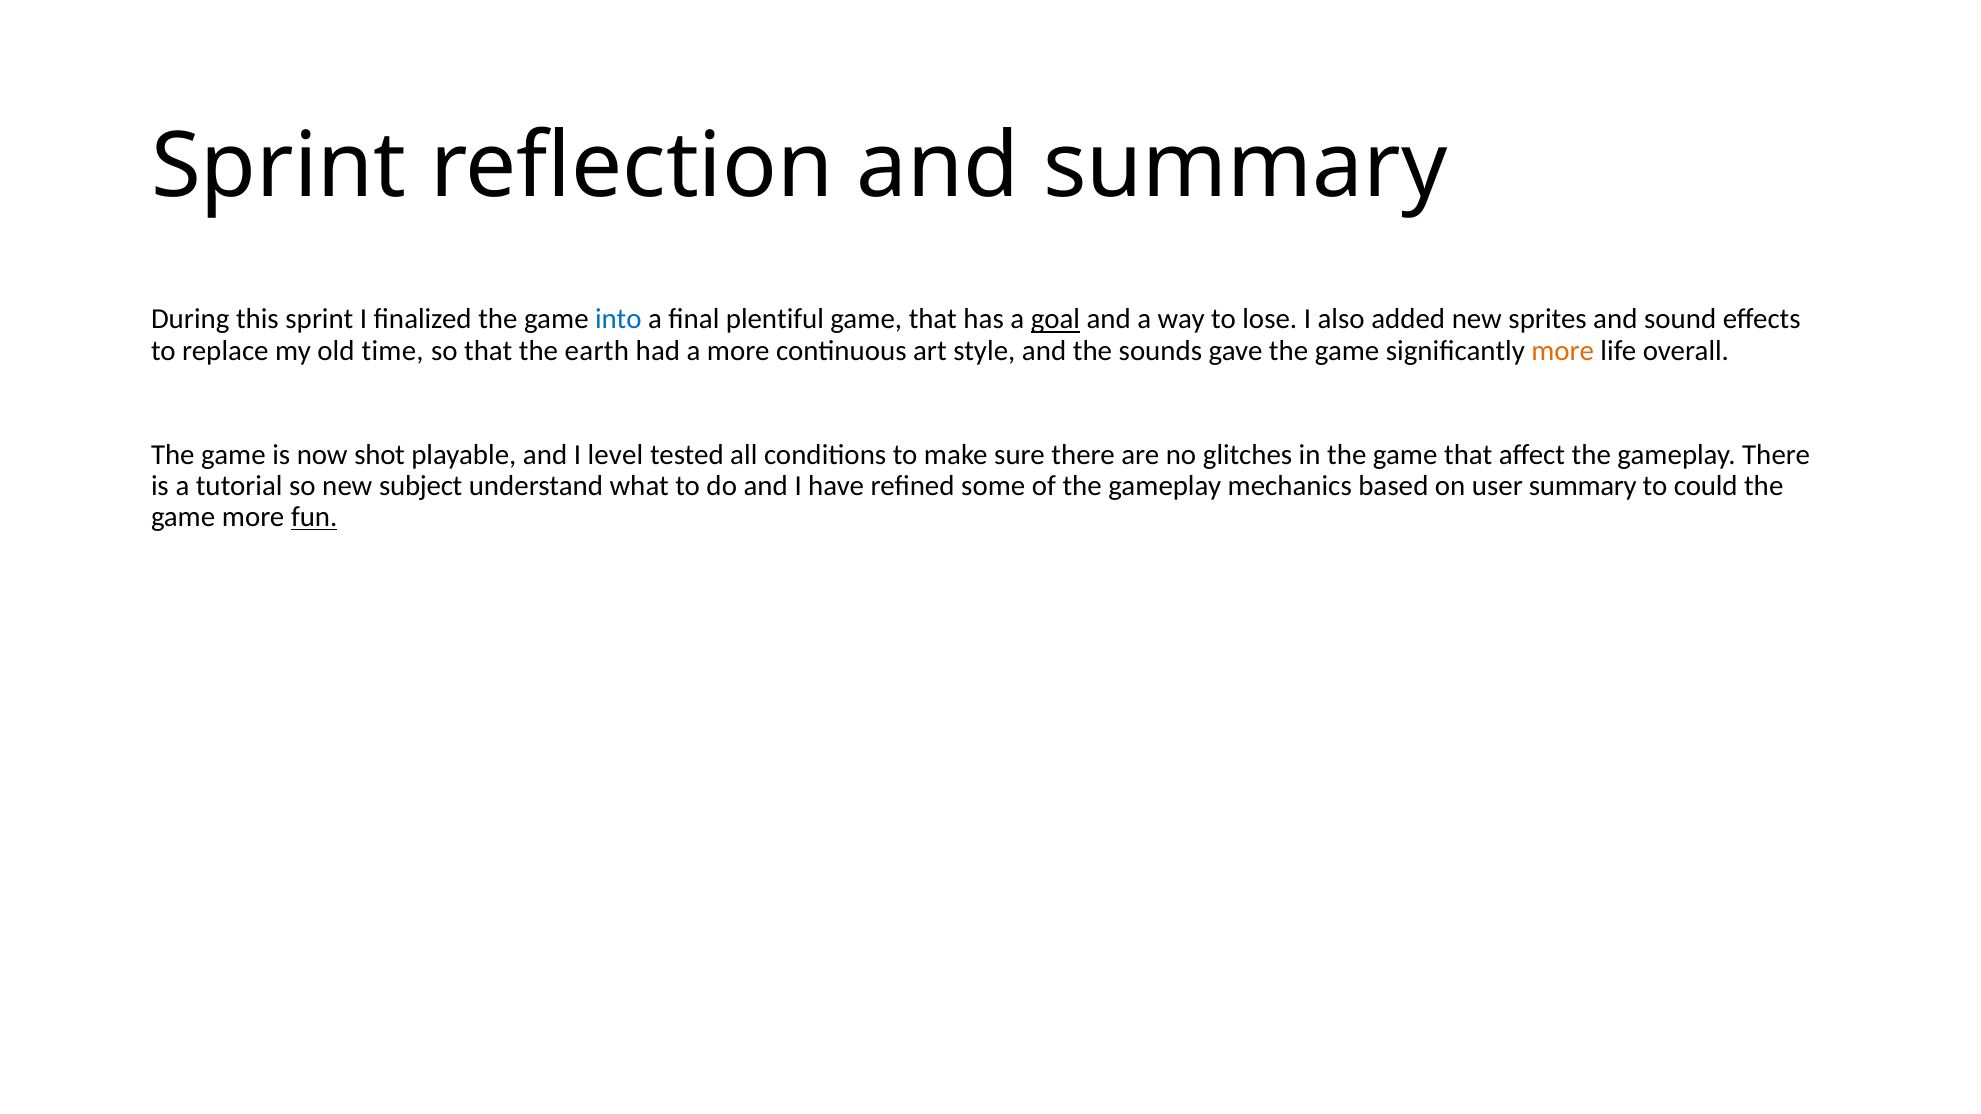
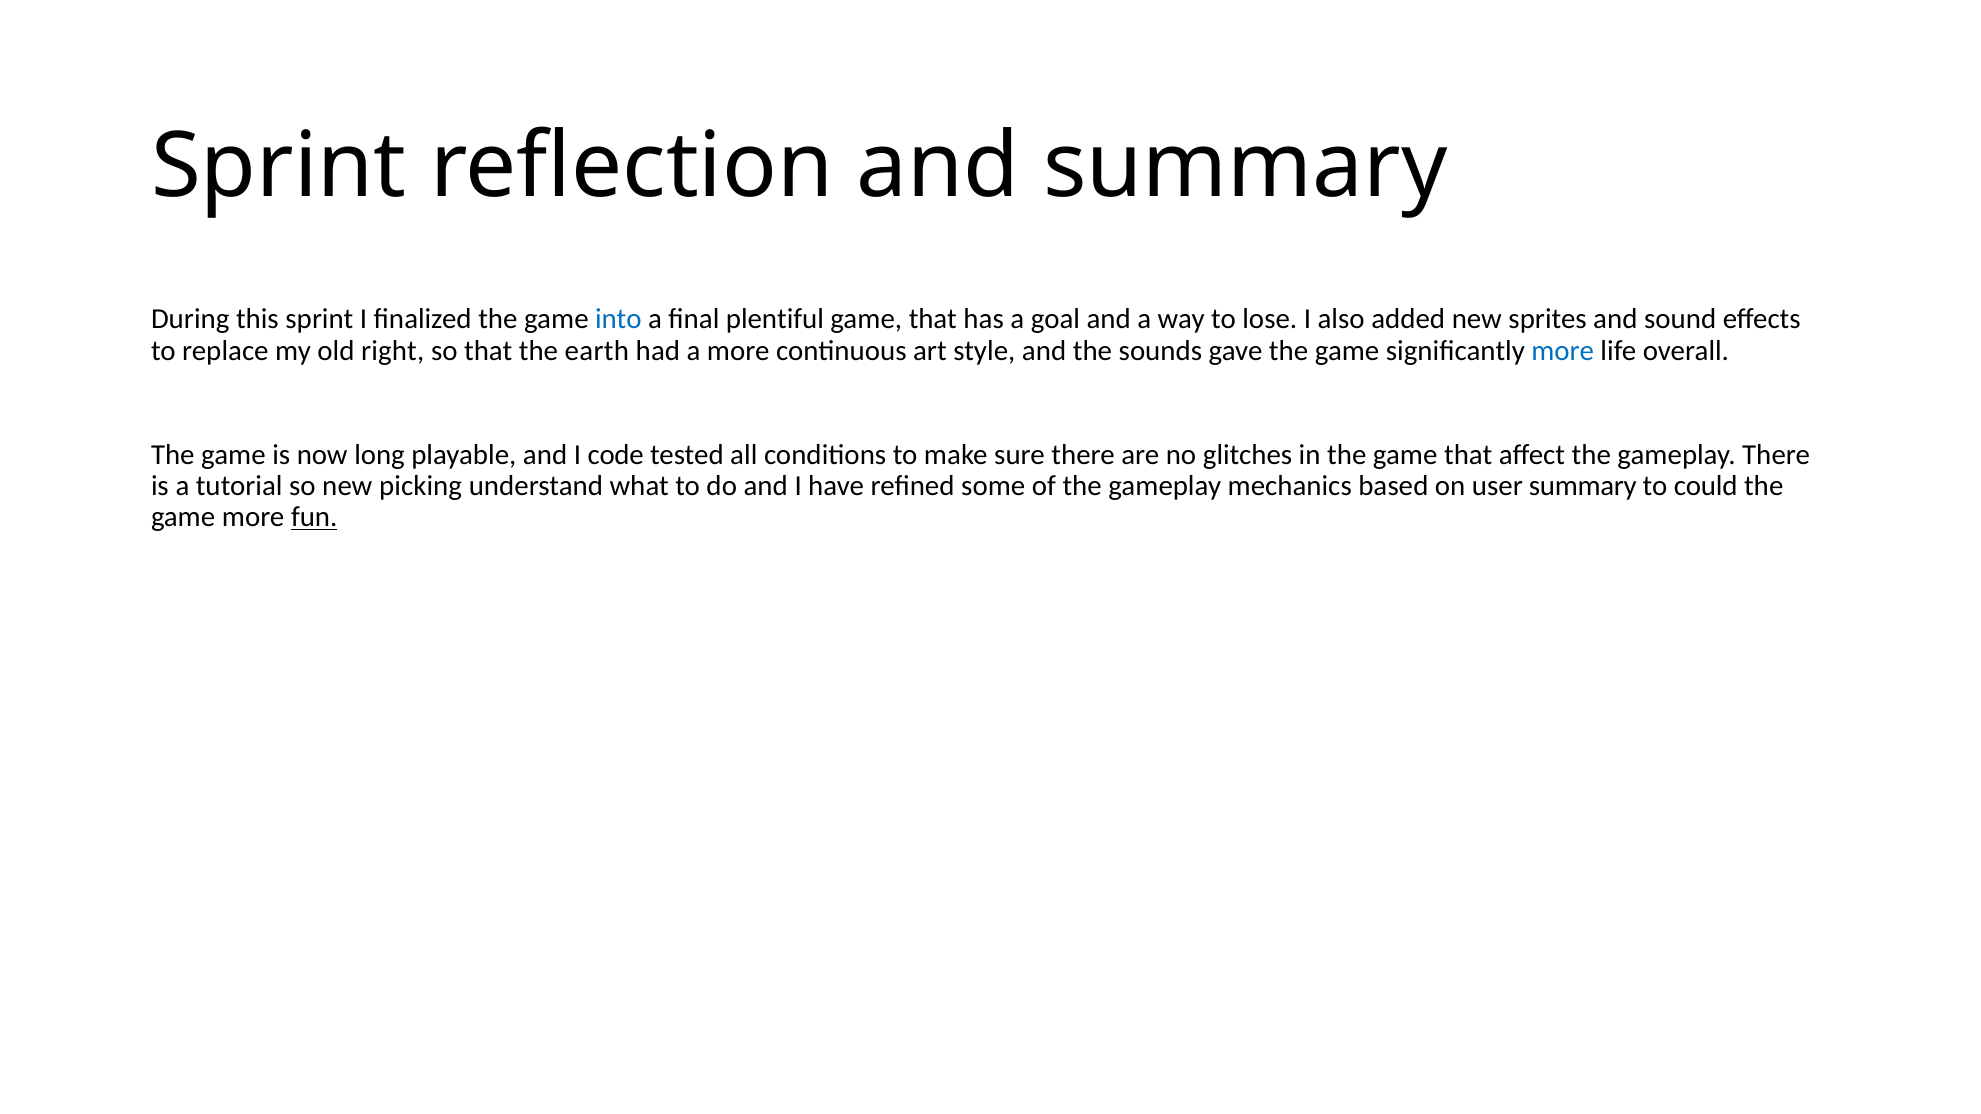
goal underline: present -> none
time: time -> right
more at (1563, 351) colour: orange -> blue
shot: shot -> long
level: level -> code
subject: subject -> picking
